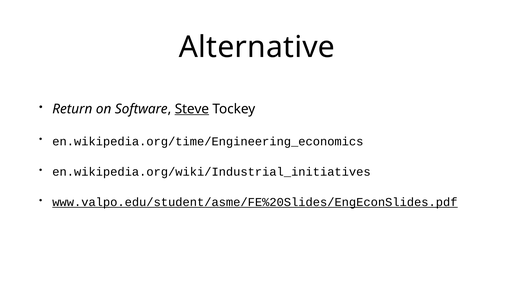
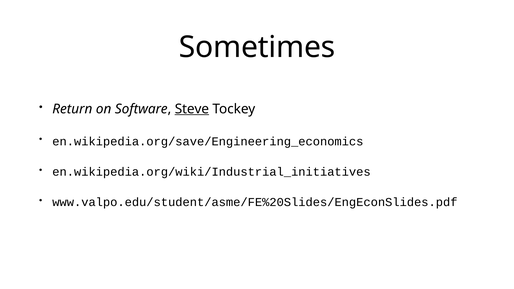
Alternative: Alternative -> Sometimes
en.wikipedia.org/time/Engineering_economics: en.wikipedia.org/time/Engineering_economics -> en.wikipedia.org/save/Engineering_economics
www.valpo.edu/student/asme/FE%20Slides/EngEconSlides.pdf underline: present -> none
